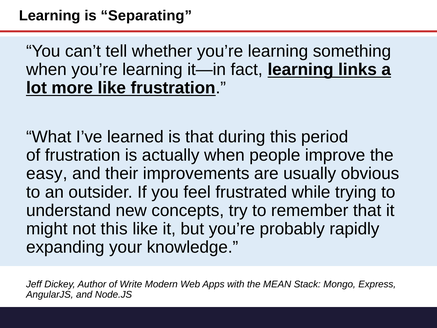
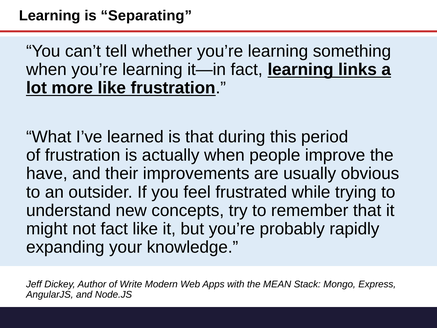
easy: easy -> have
not this: this -> fact
